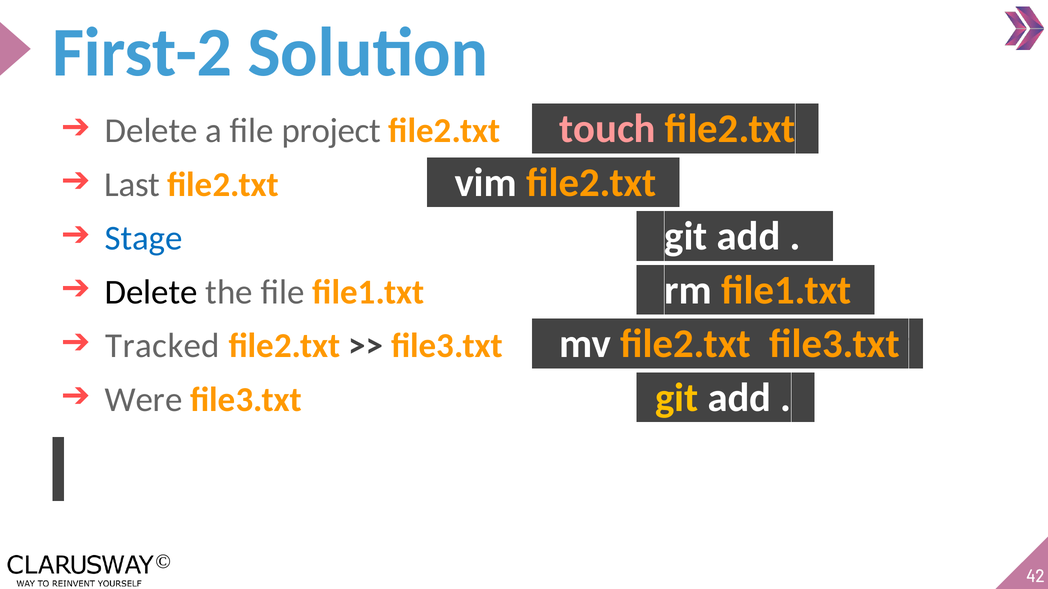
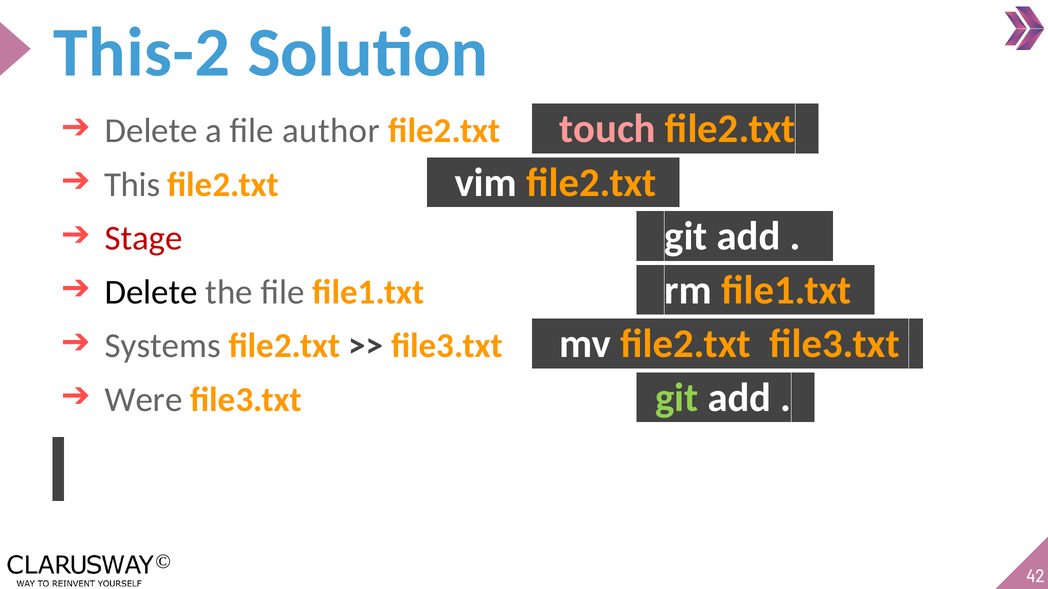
First-2: First-2 -> This-2
project: project -> author
Last: Last -> This
Stage colour: blue -> red
Tracked: Tracked -> Systems
git at (677, 398) colour: yellow -> light green
